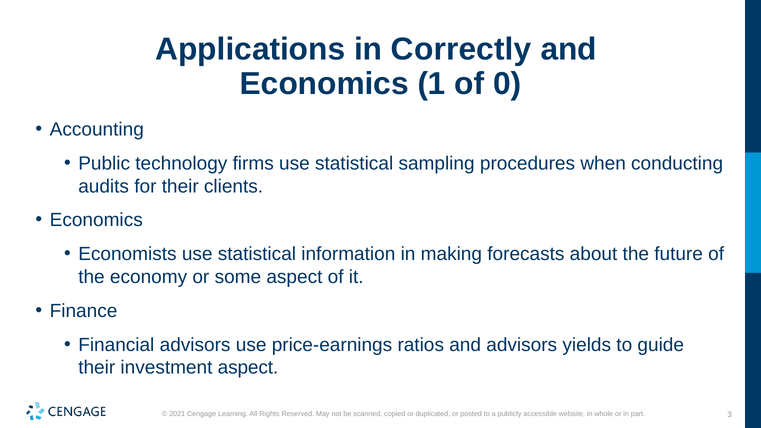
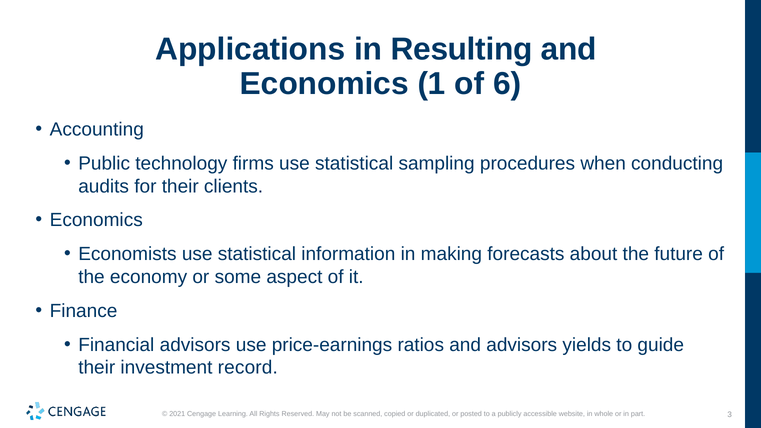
Correctly: Correctly -> Resulting
0: 0 -> 6
investment aspect: aspect -> record
